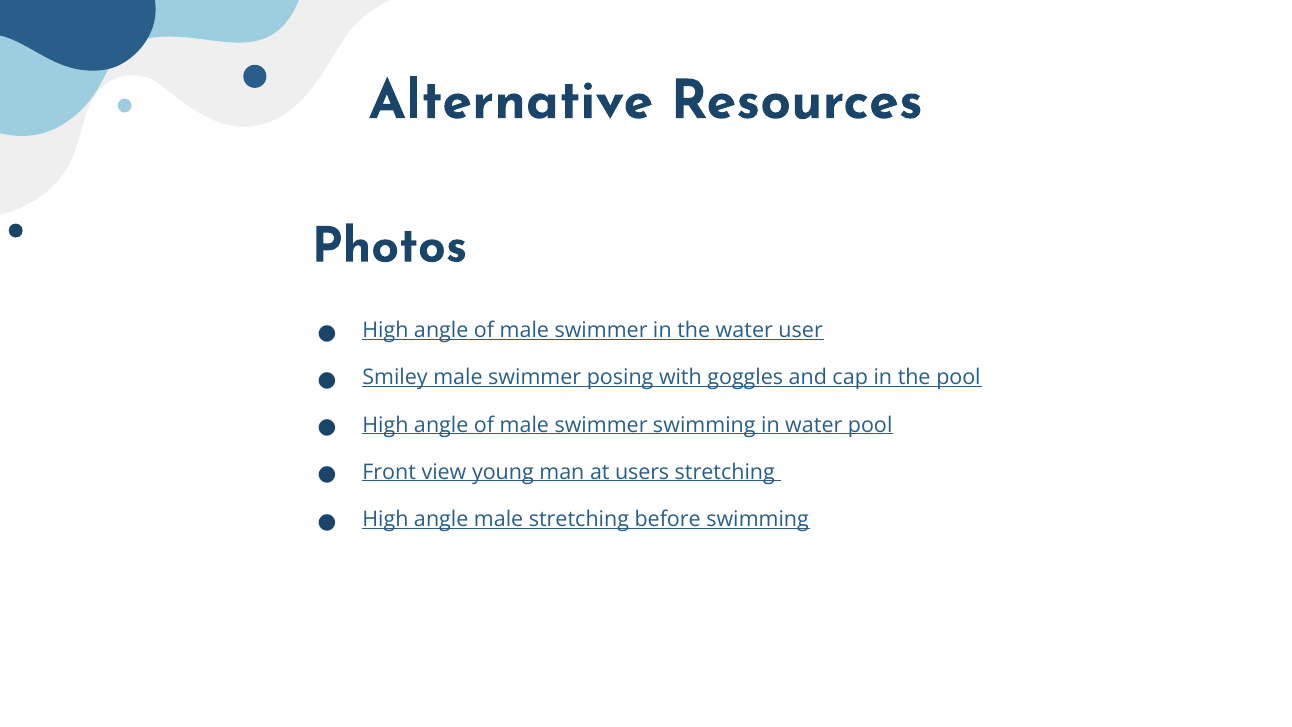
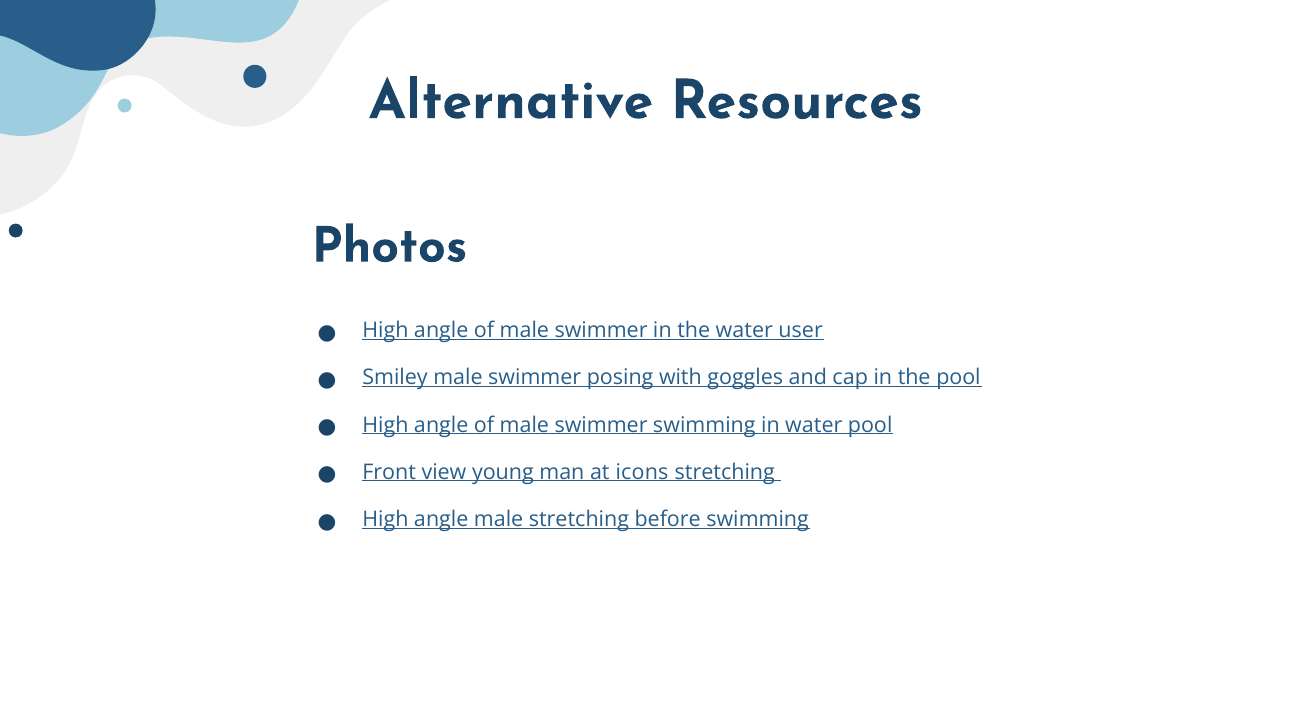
users: users -> icons
